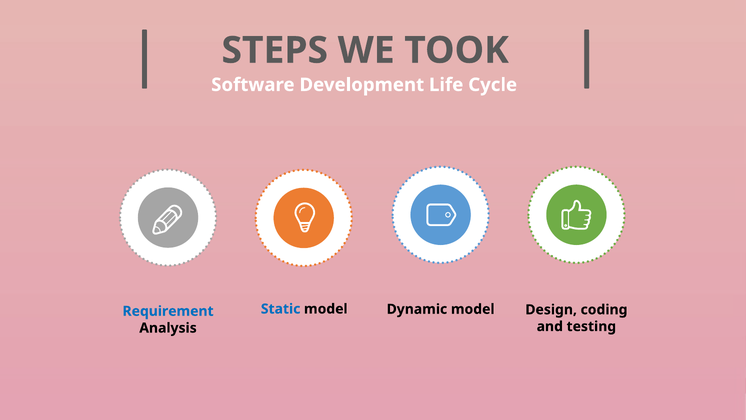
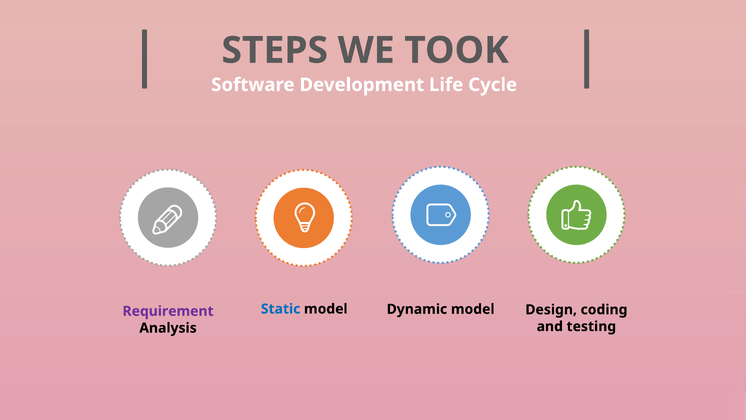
Requirement colour: blue -> purple
